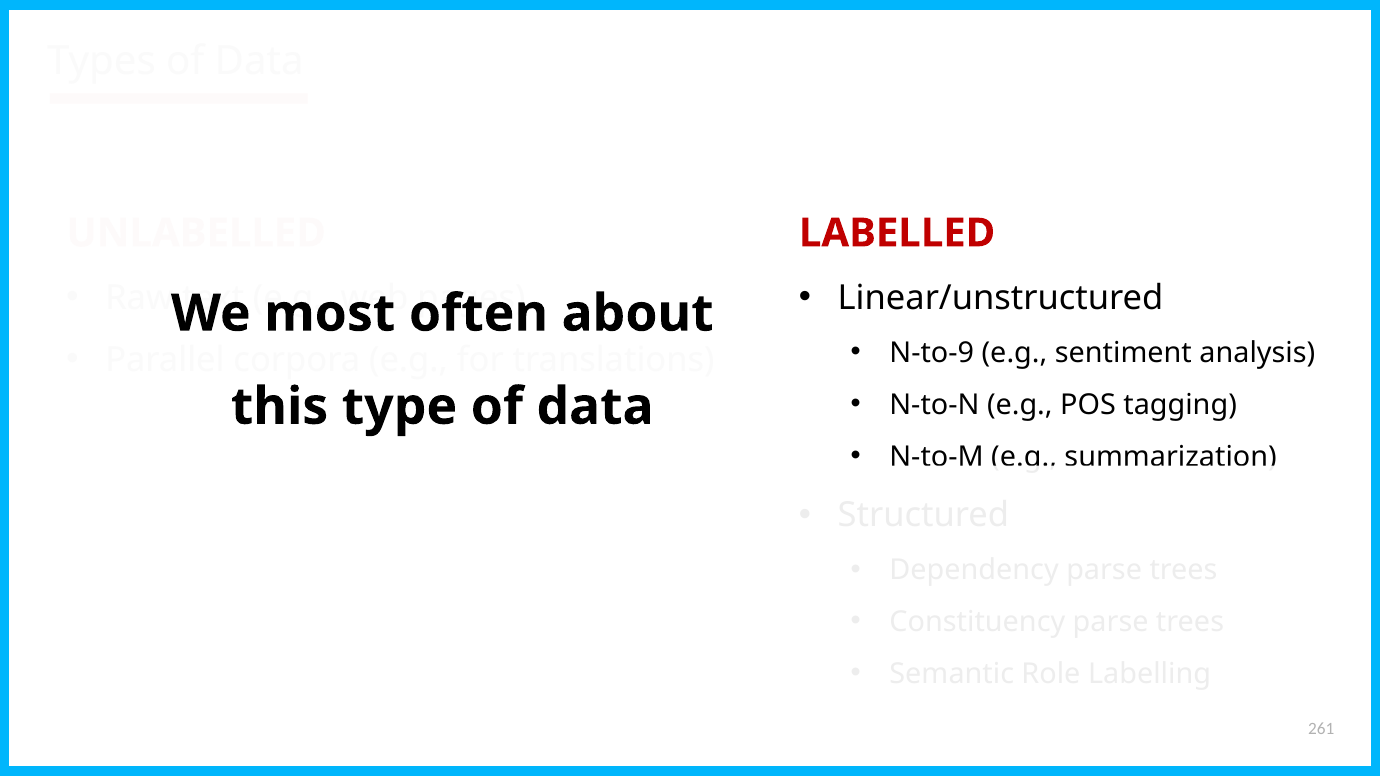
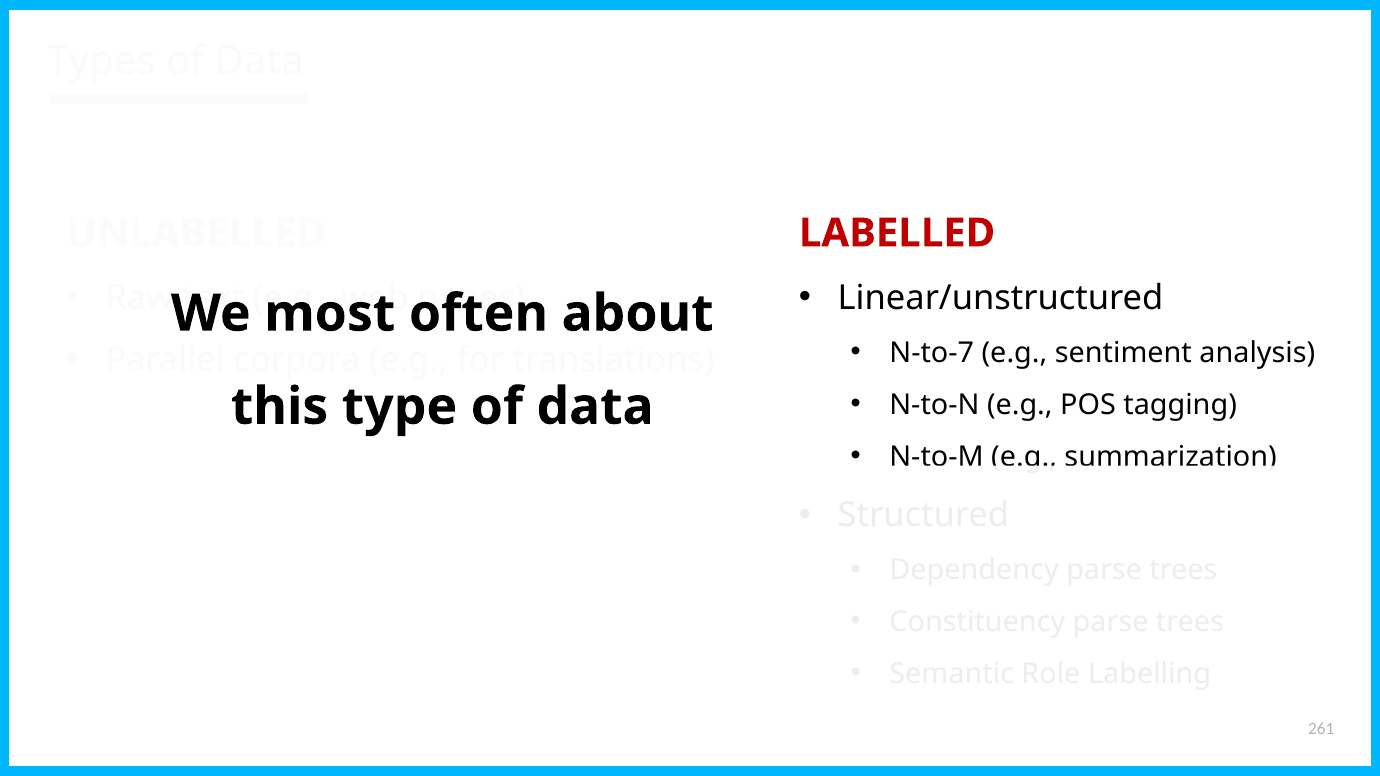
N-to-9: N-to-9 -> N-to-7
